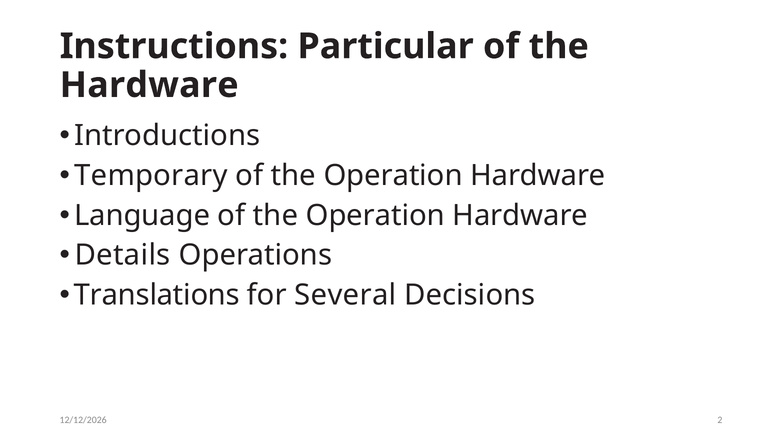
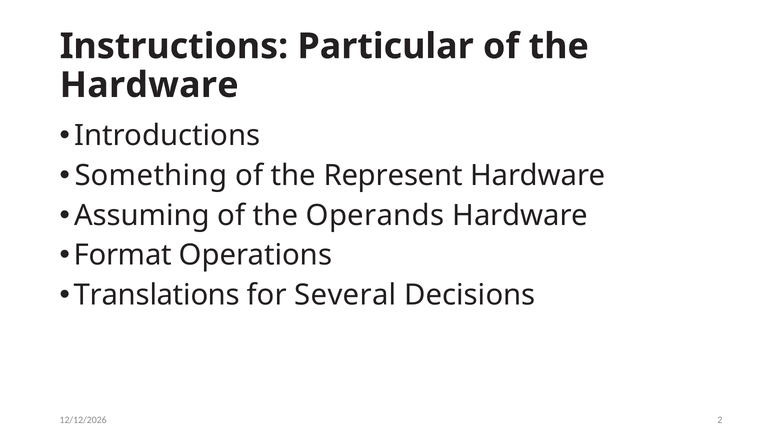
Temporary: Temporary -> Something
Operation at (393, 176): Operation -> Represent
Language: Language -> Assuming
Operation at (375, 215): Operation -> Operands
Details: Details -> Format
